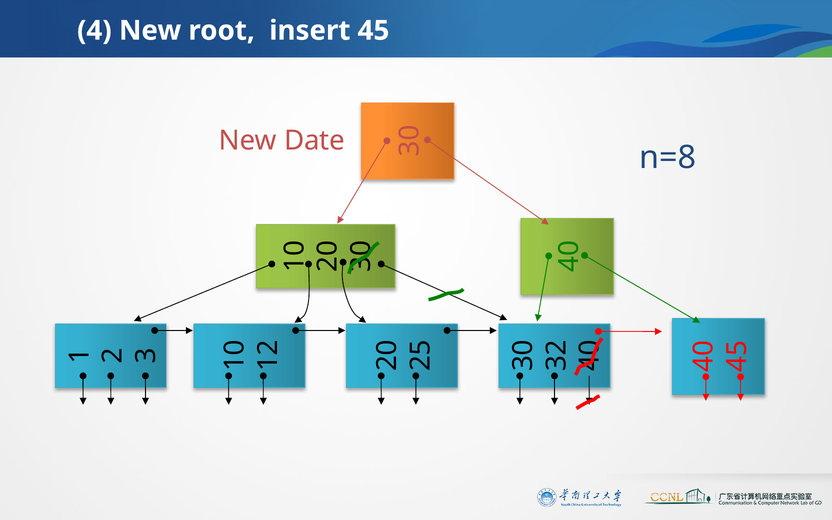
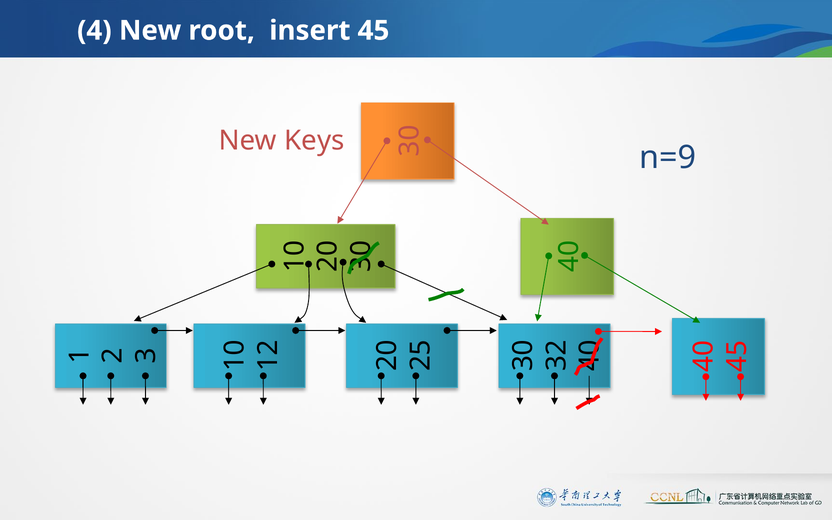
Date: Date -> Keys
n=8: n=8 -> n=9
